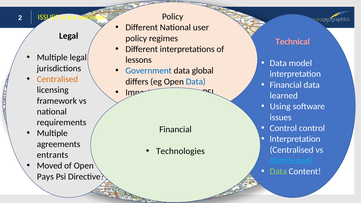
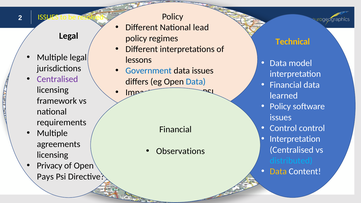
user: user -> lead
Technical at (293, 42) colour: pink -> yellow
data global: global -> issues
Centralised at (57, 79) colour: orange -> purple
Using at (280, 107): Using -> Policy
Technologies: Technologies -> Observations
entrants at (52, 155): entrants -> licensing
Moved: Moved -> Privacy
Data at (278, 172) colour: light green -> yellow
